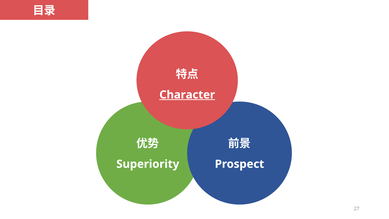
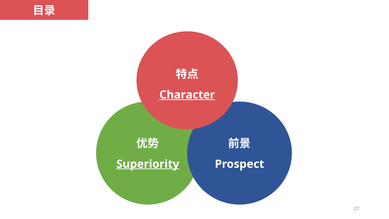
Superiority underline: none -> present
